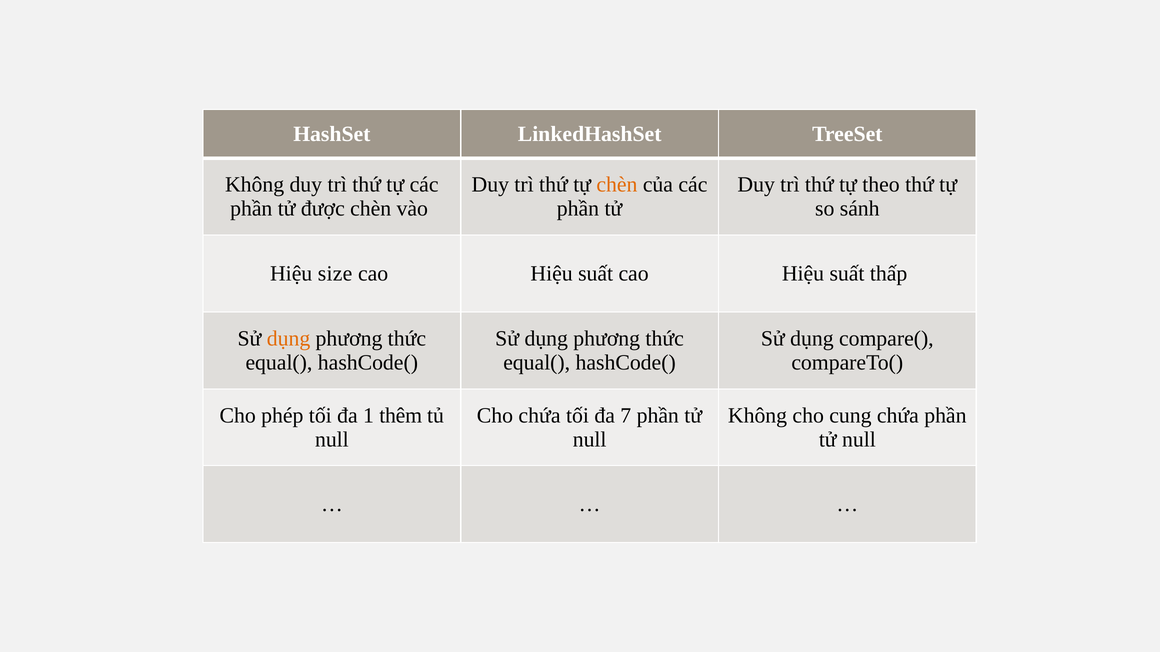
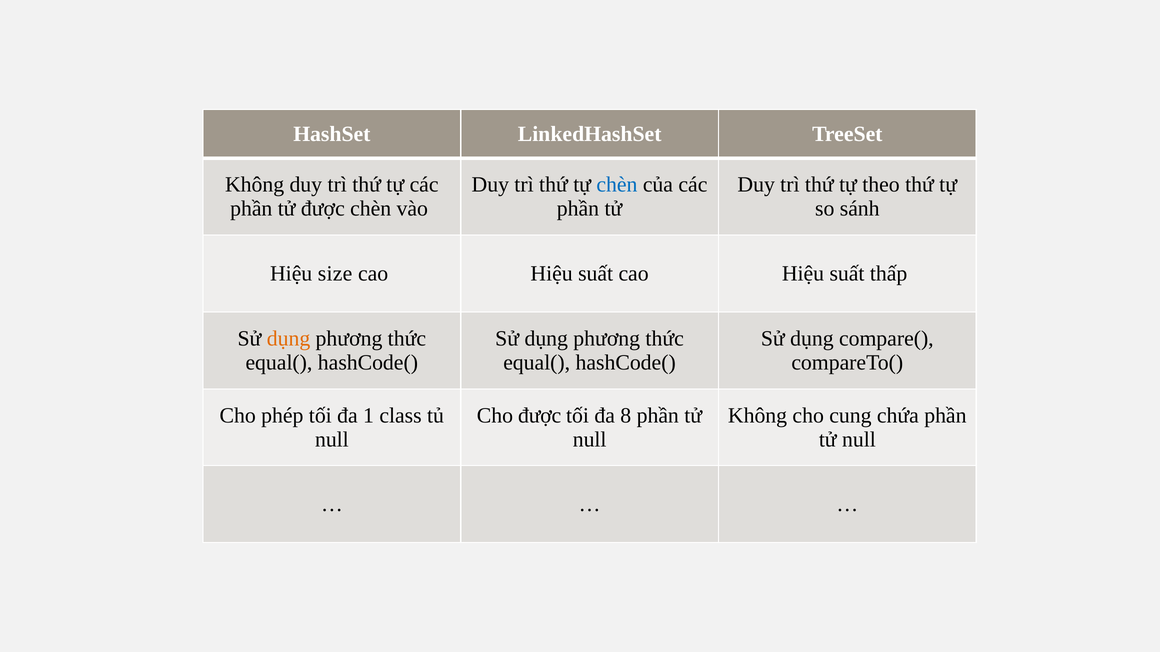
chèn at (617, 185) colour: orange -> blue
thêm: thêm -> class
Cho chứa: chứa -> được
7: 7 -> 8
